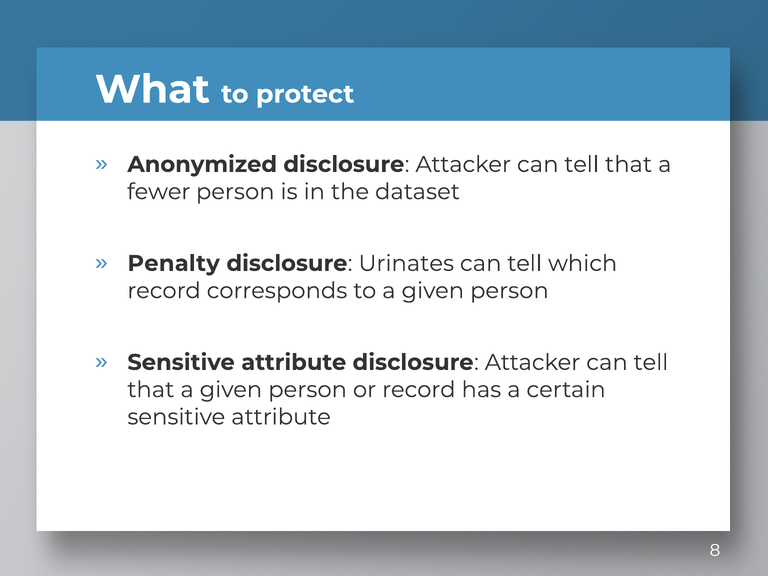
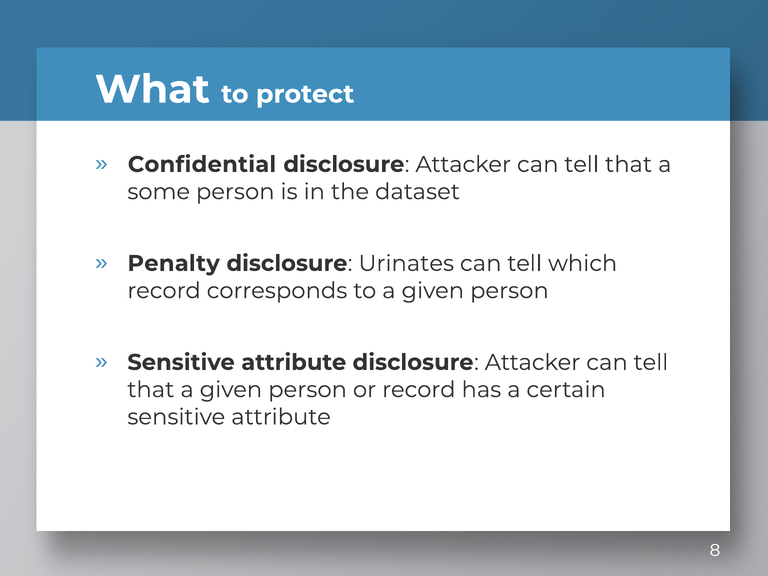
Anonymized: Anonymized -> Confidential
fewer: fewer -> some
